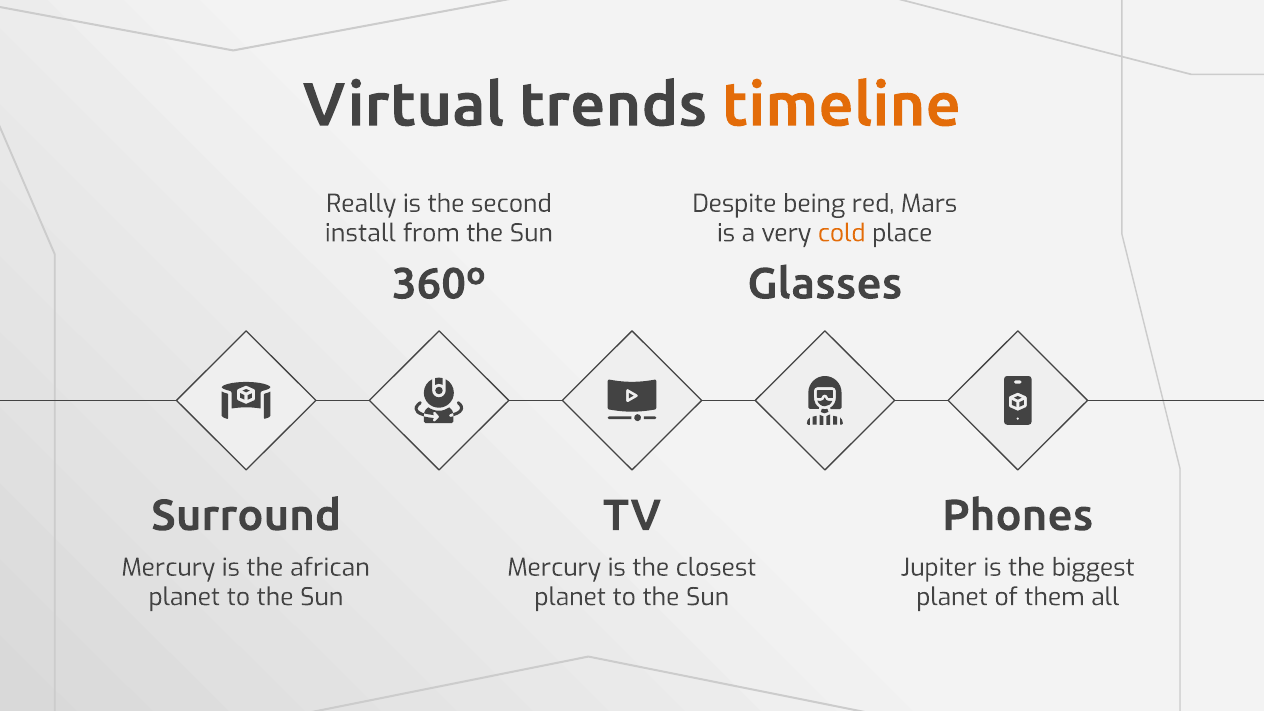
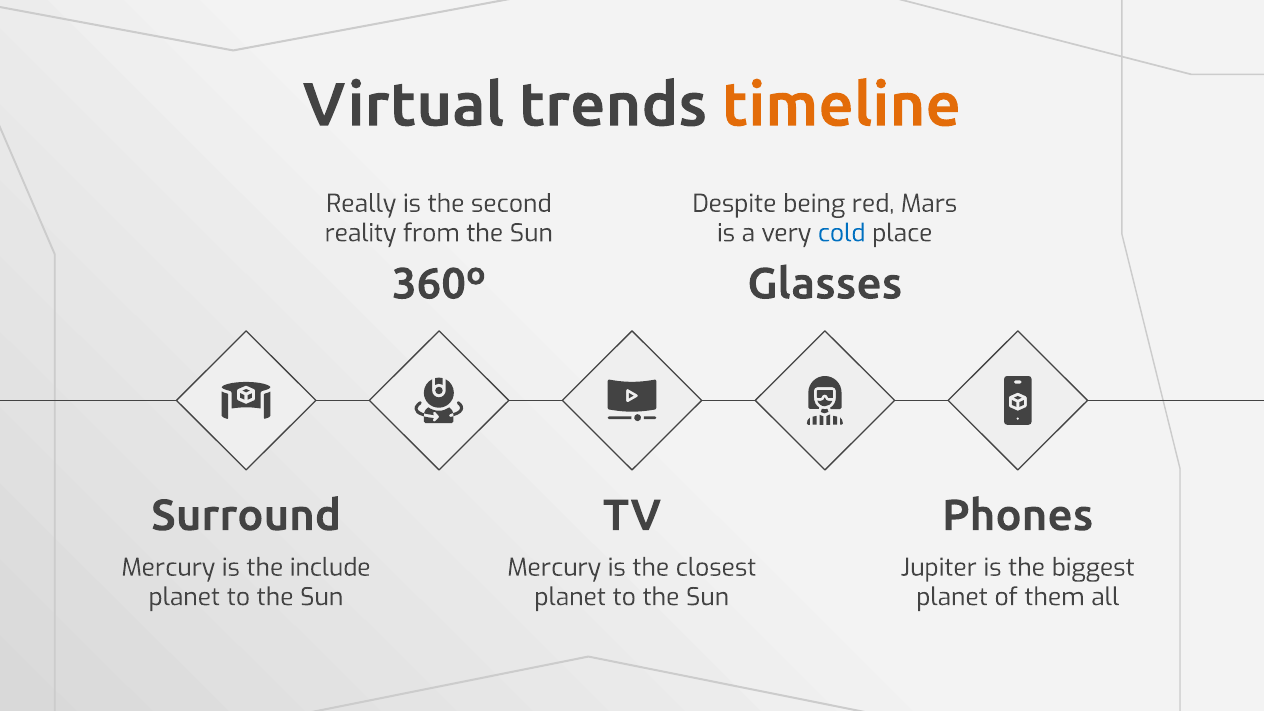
install: install -> reality
cold colour: orange -> blue
african: african -> include
